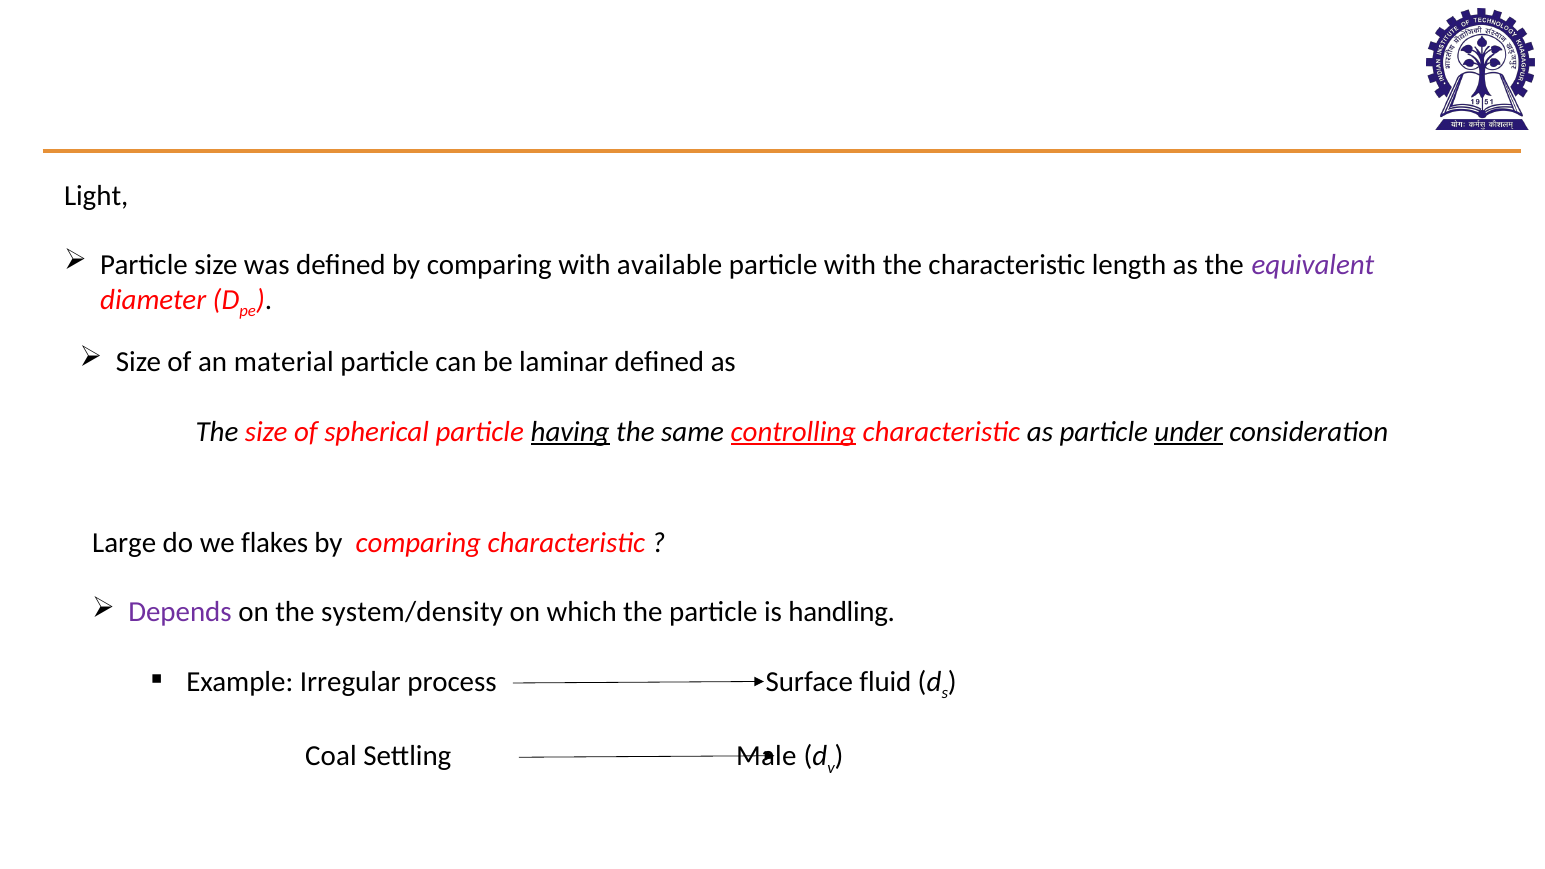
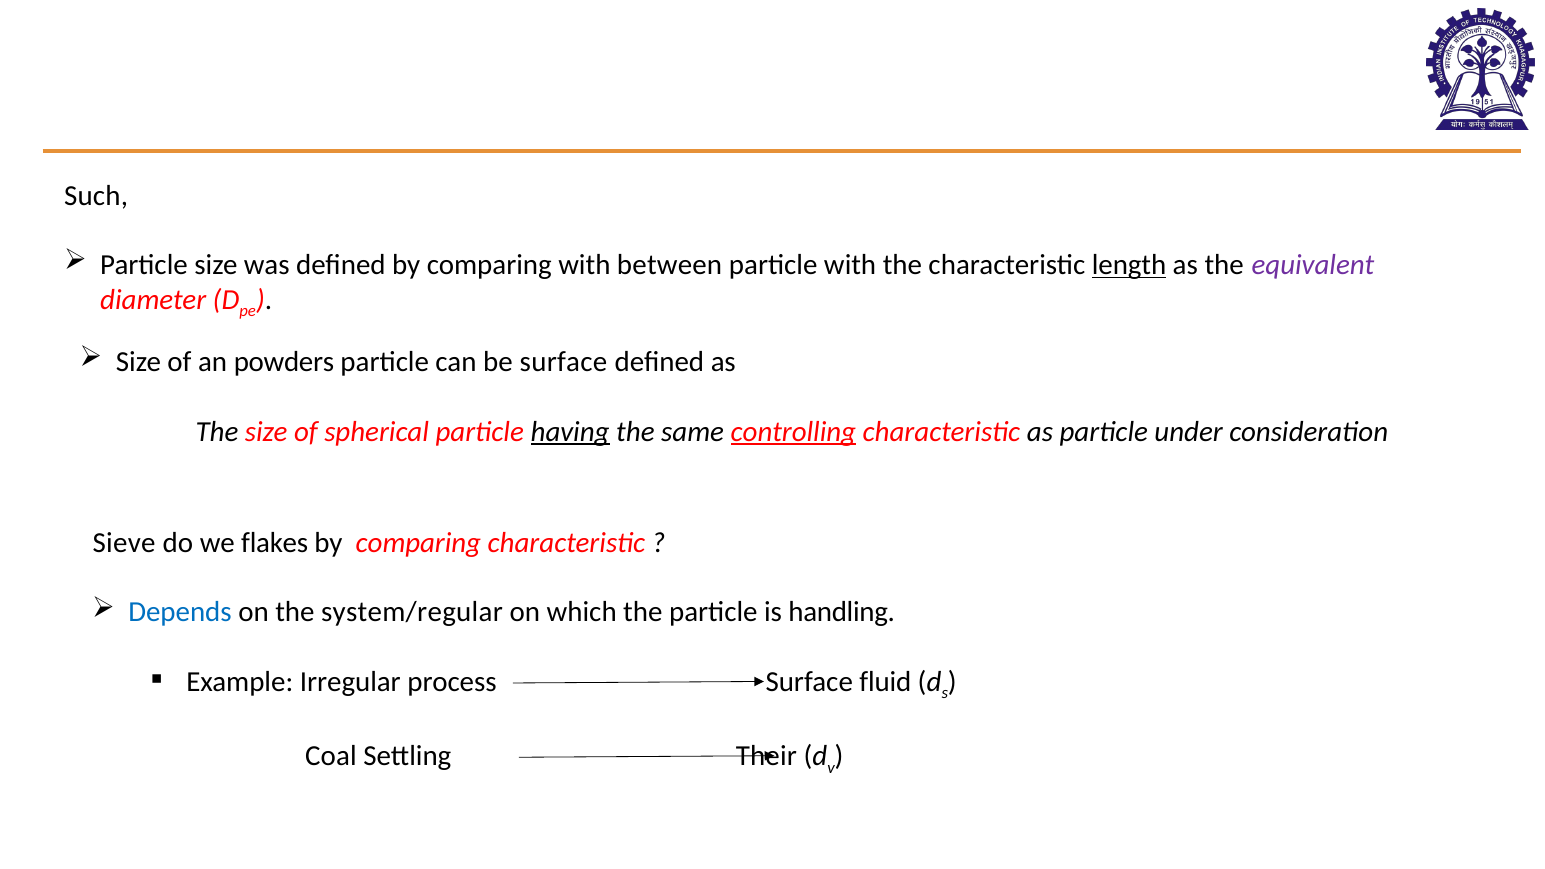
Light: Light -> Such
available: available -> between
length underline: none -> present
material: material -> powders
be laminar: laminar -> surface
under underline: present -> none
Large: Large -> Sieve
Depends colour: purple -> blue
system/density: system/density -> system/regular
Male: Male -> Their
